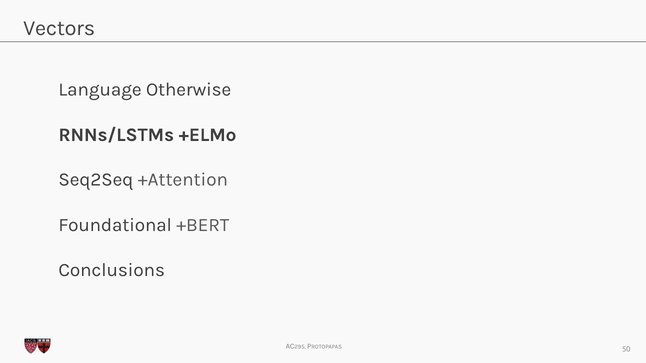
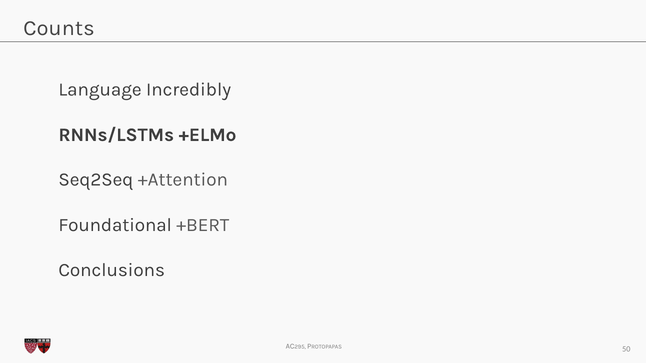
Vectors: Vectors -> Counts
Otherwise: Otherwise -> Incredibly
